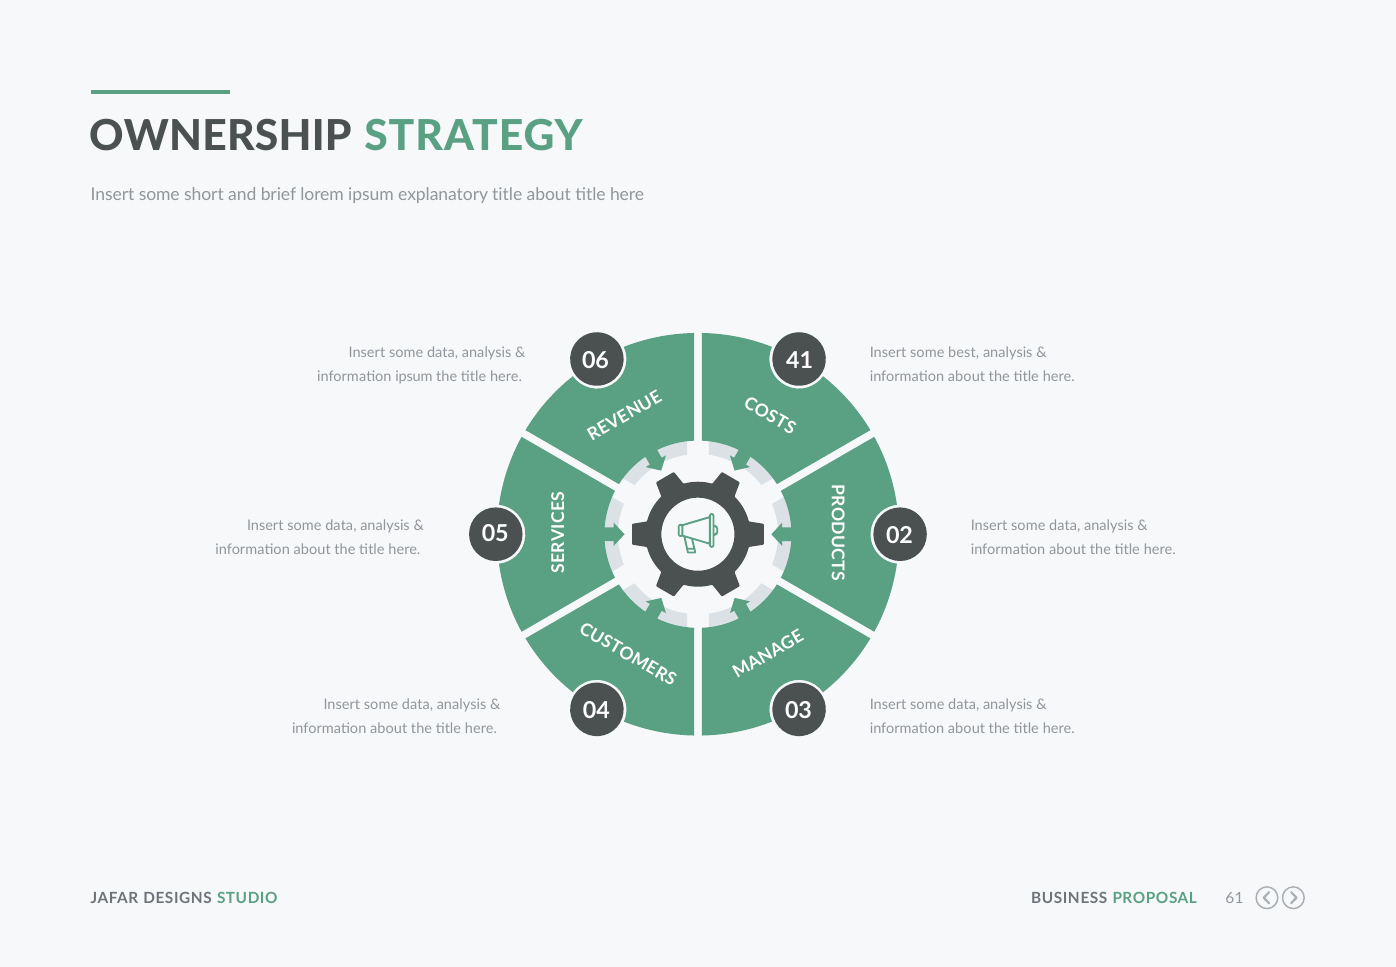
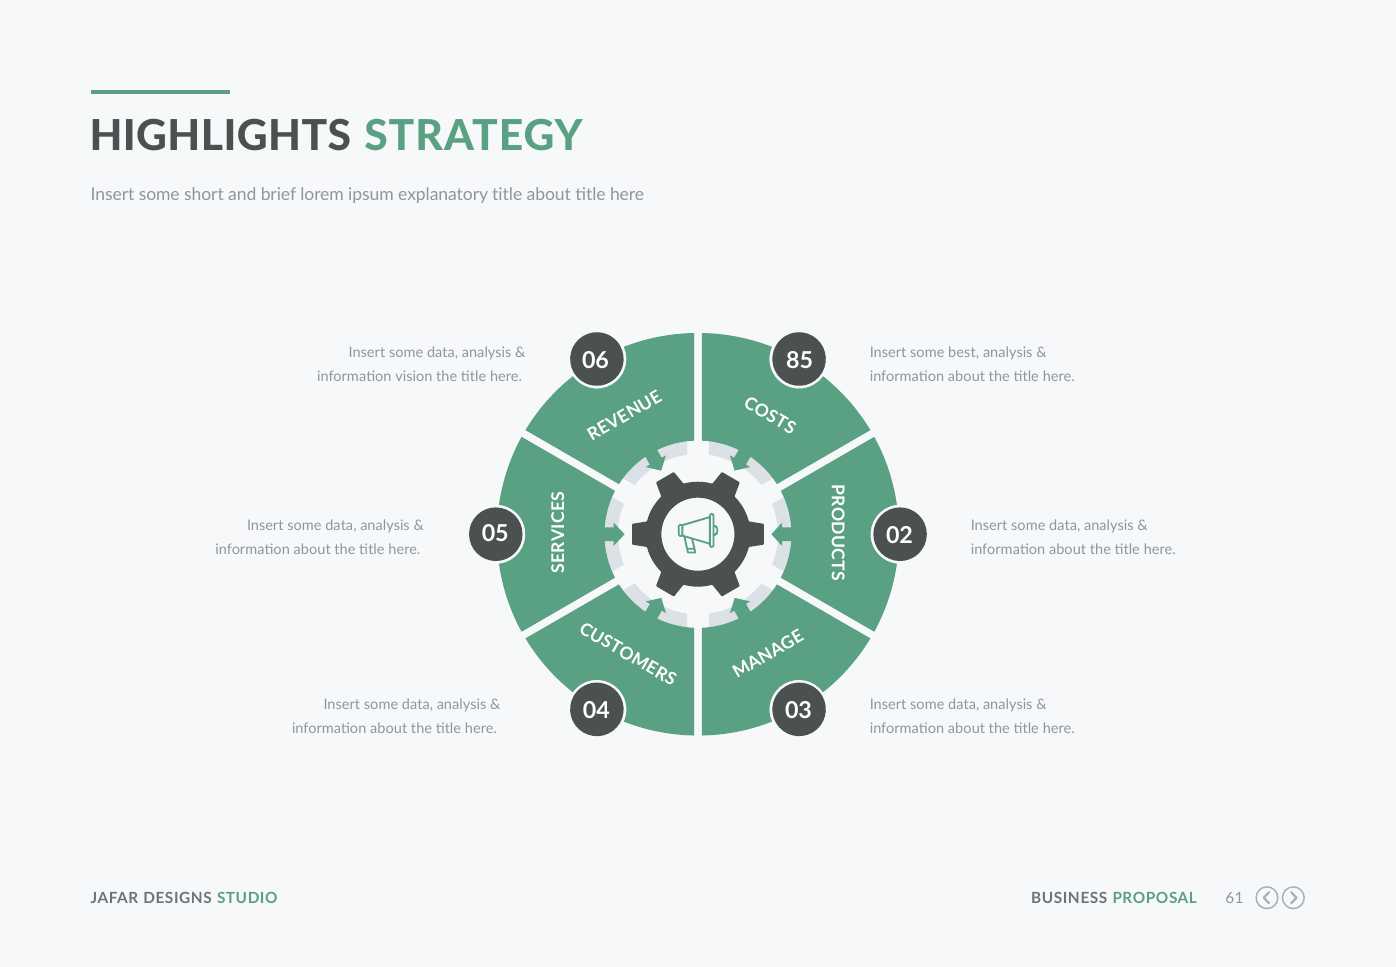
OWNERSHIP: OWNERSHIP -> HIGHLIGHTS
41: 41 -> 85
information ipsum: ipsum -> vision
